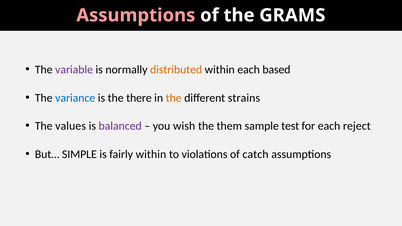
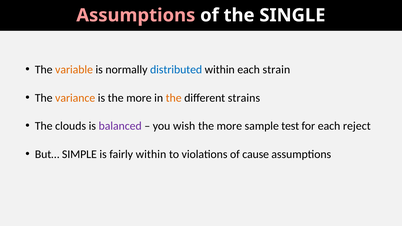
GRAMS: GRAMS -> SINGLE
variable colour: purple -> orange
distributed colour: orange -> blue
based: based -> strain
variance colour: blue -> orange
is the there: there -> more
values: values -> clouds
them at (229, 126): them -> more
catch: catch -> cause
